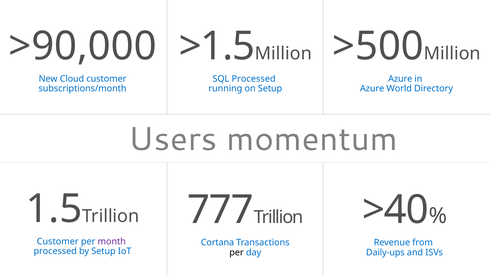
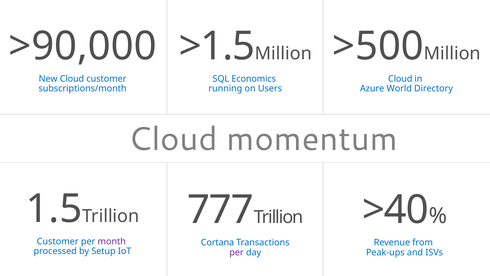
SQL Processed: Processed -> Economics
Azure at (400, 79): Azure -> Cloud
on Setup: Setup -> Users
Users at (173, 139): Users -> Cloud
per at (237, 252) colour: black -> purple
Daily-ups: Daily-ups -> Peak-ups
